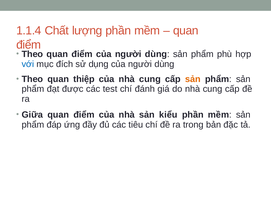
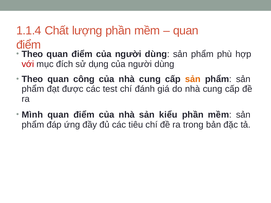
với colour: blue -> red
thiệp: thiệp -> công
Giữa: Giữa -> Mình
